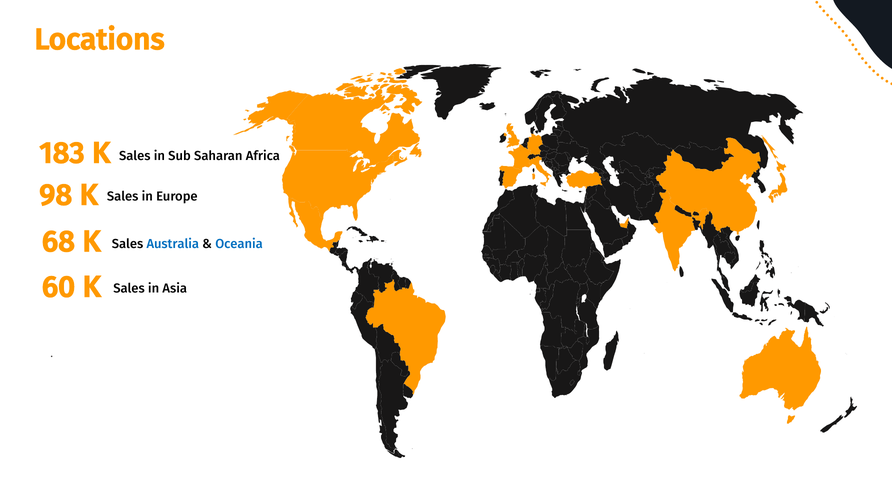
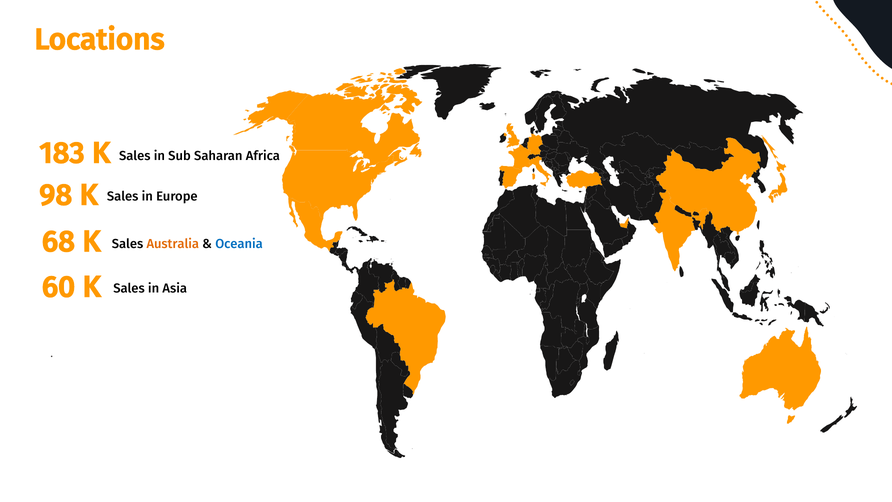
Australia colour: blue -> orange
